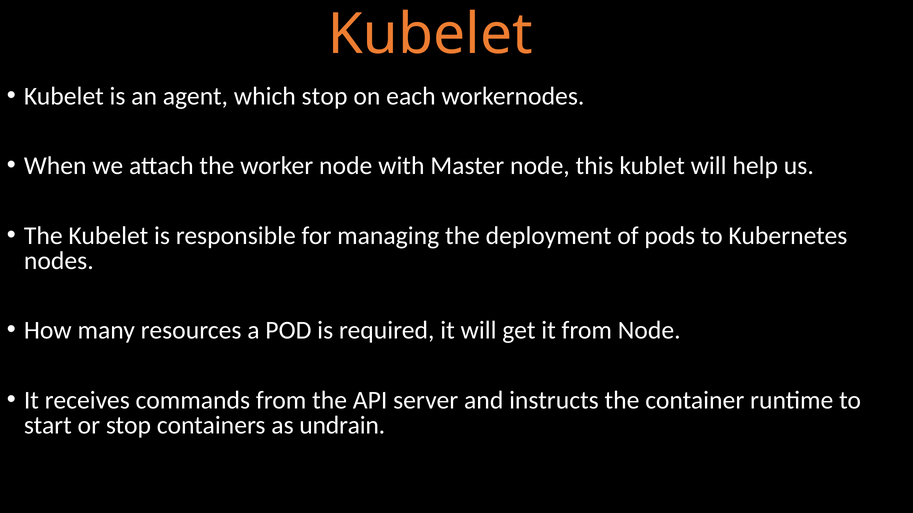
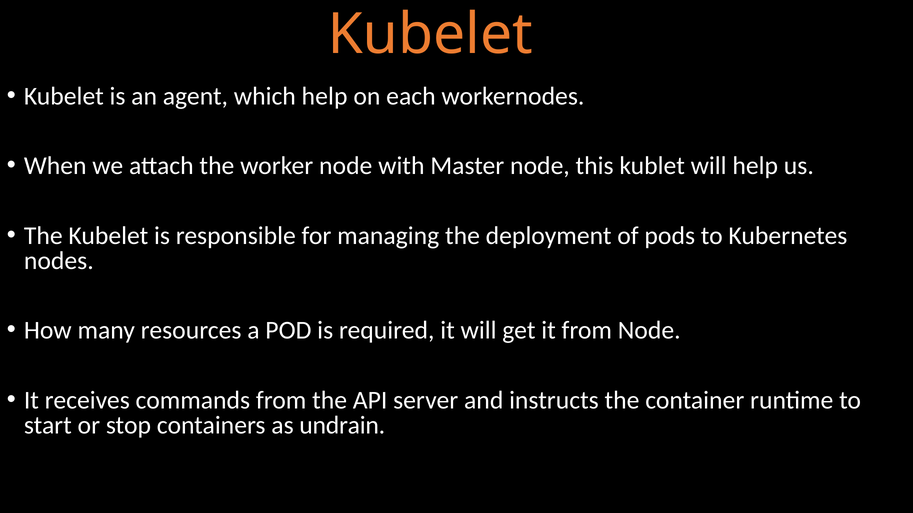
which stop: stop -> help
